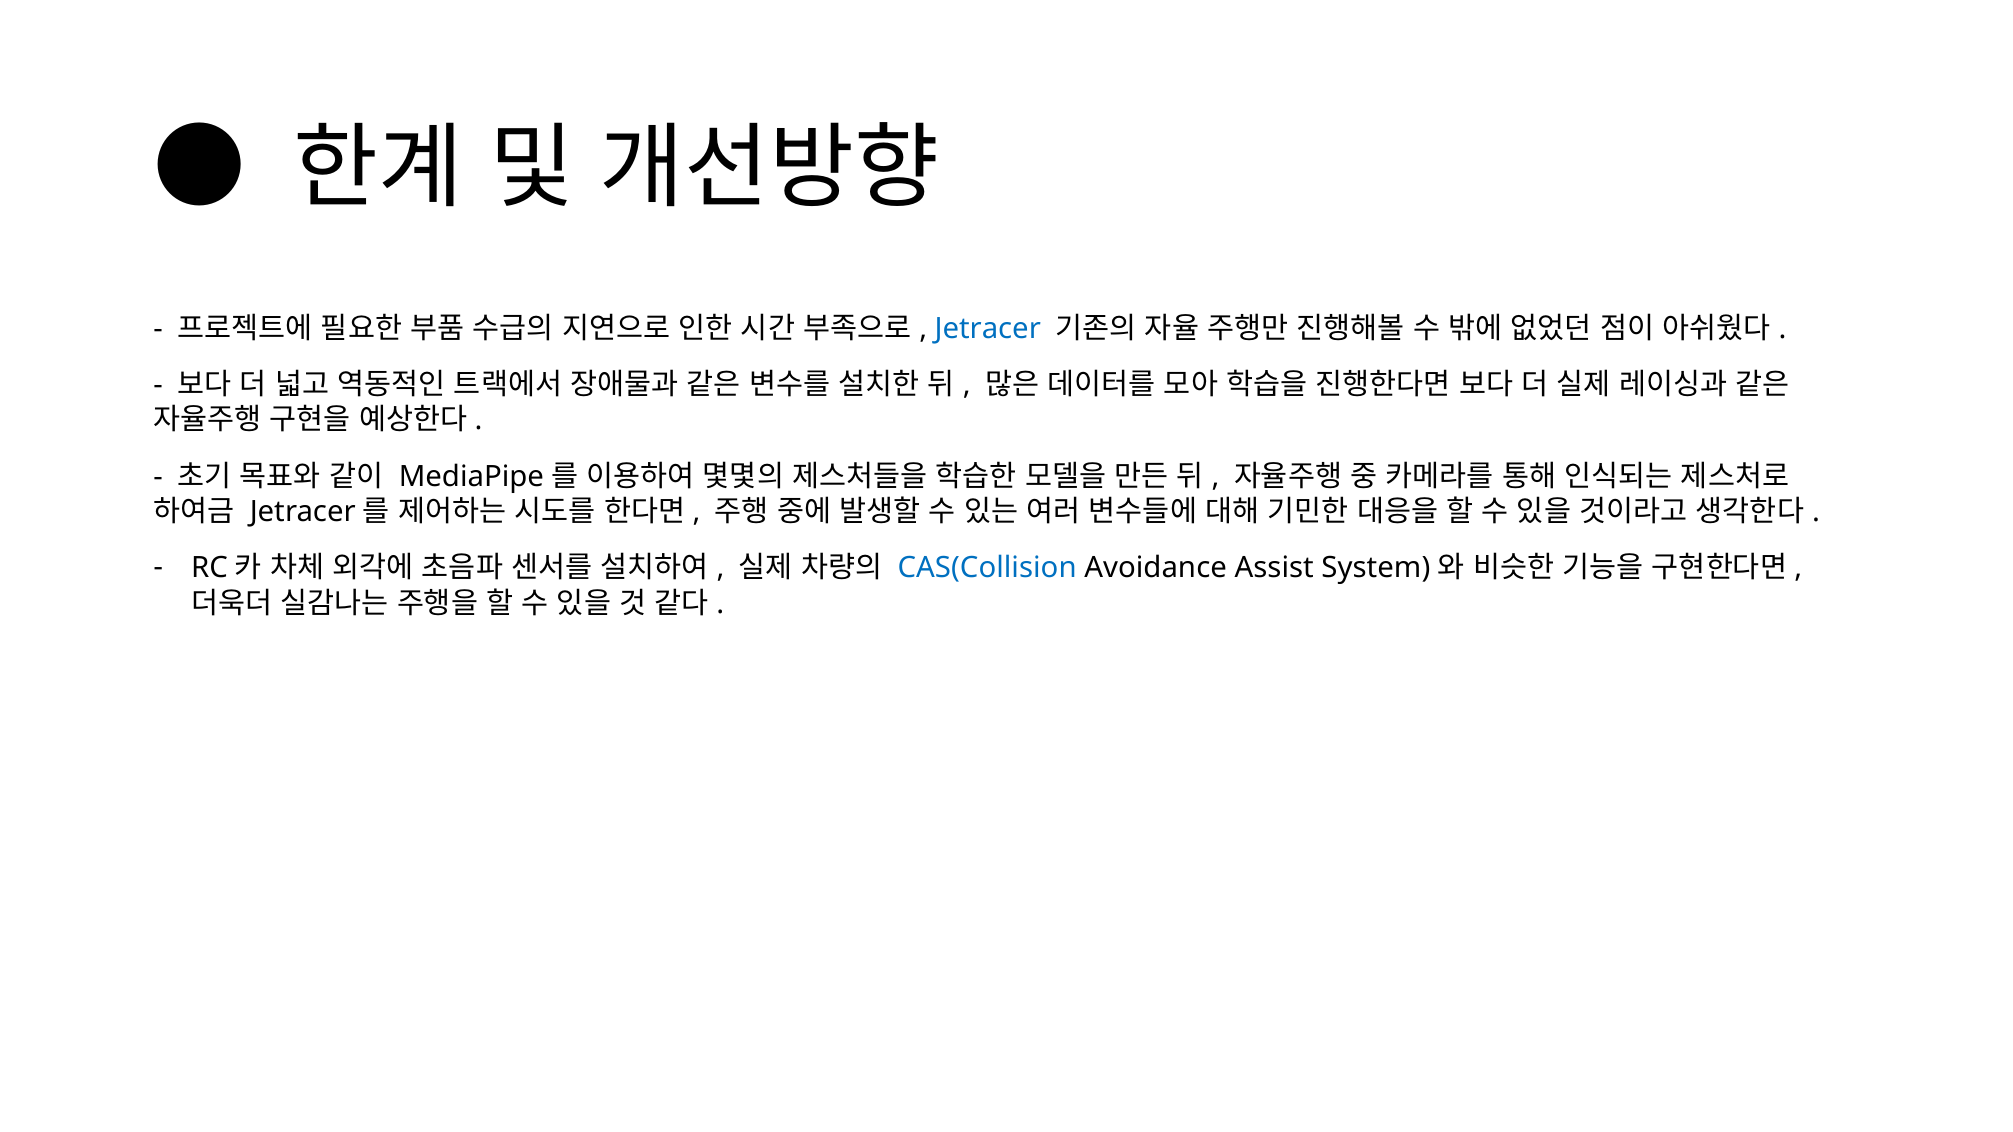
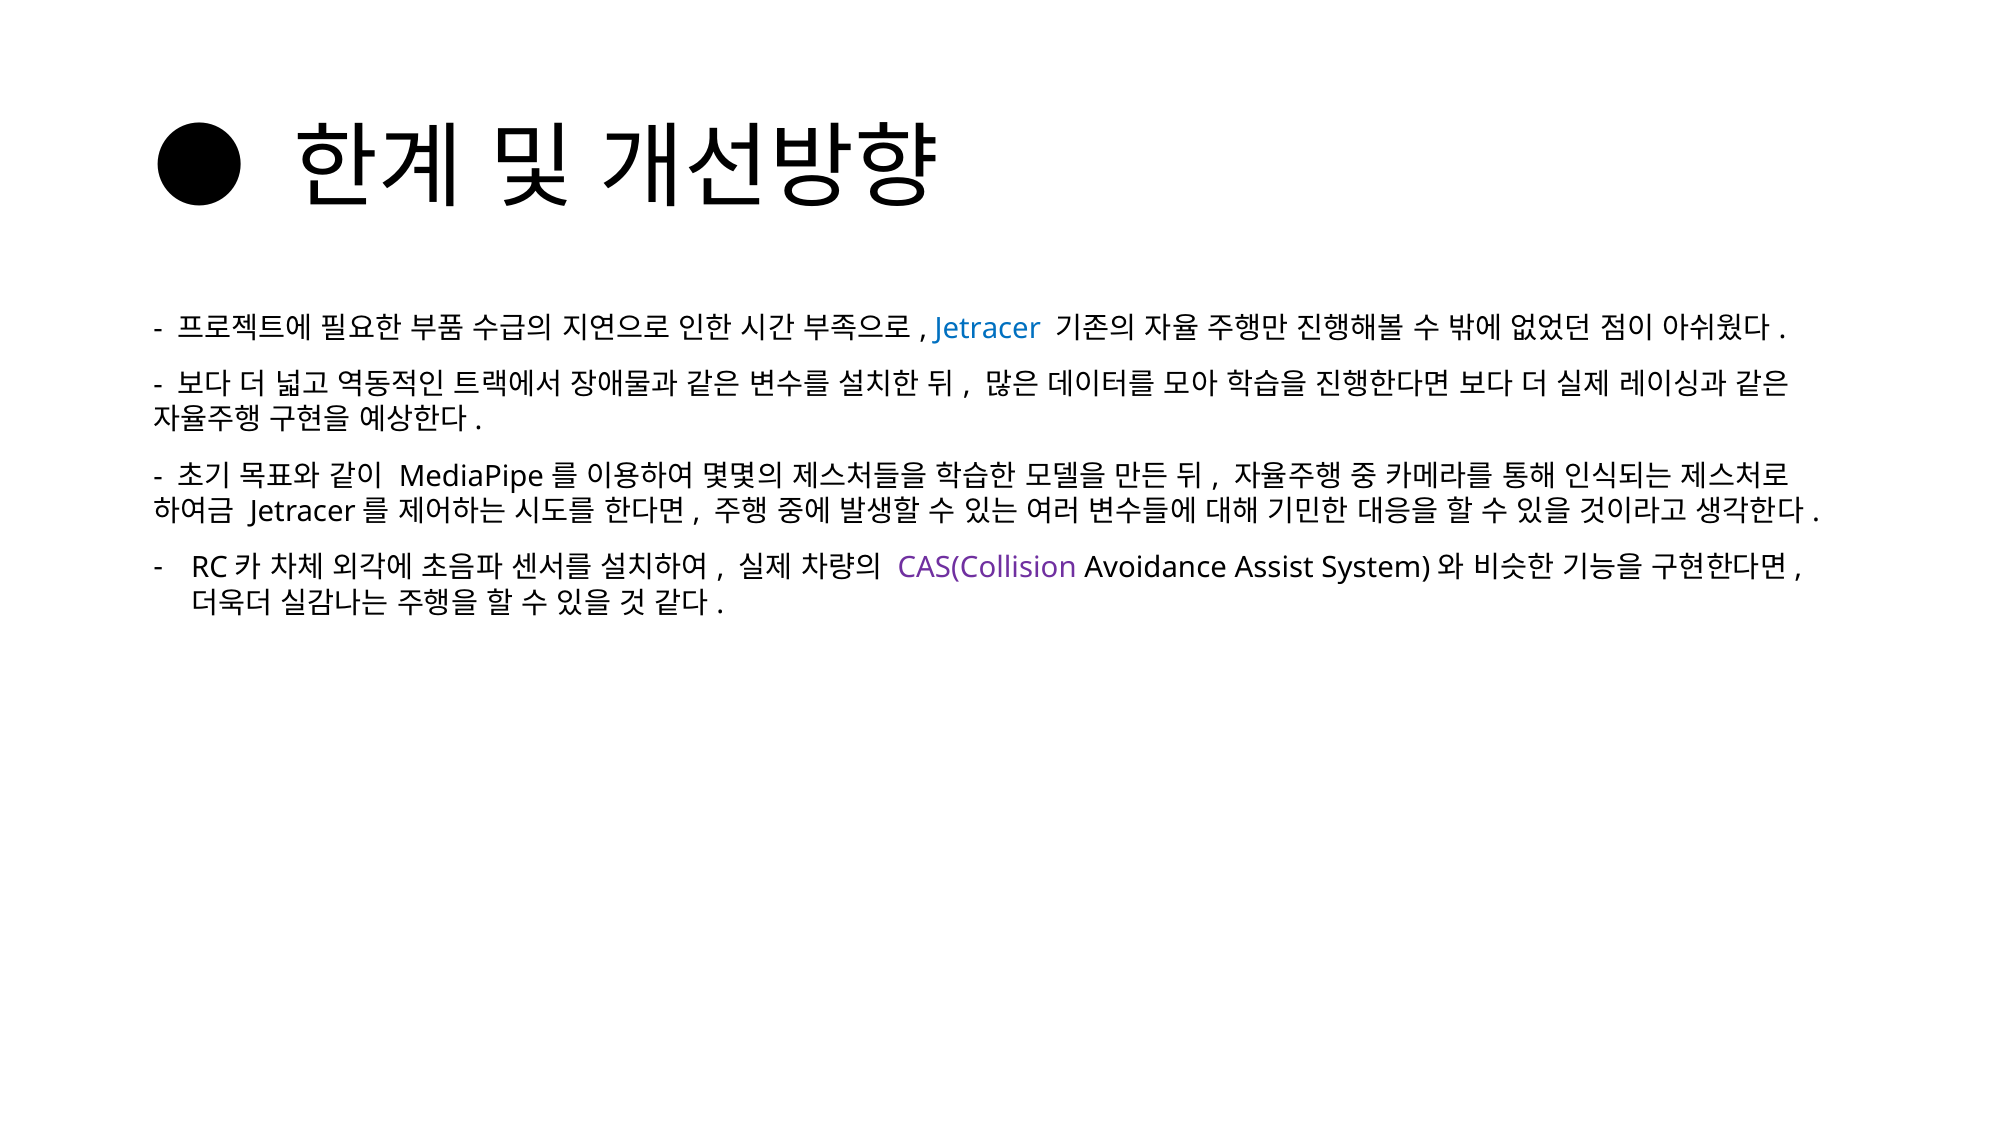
CAS(Collision colour: blue -> purple
